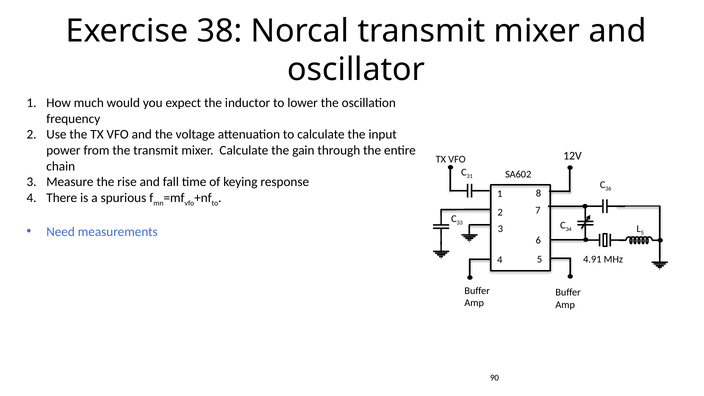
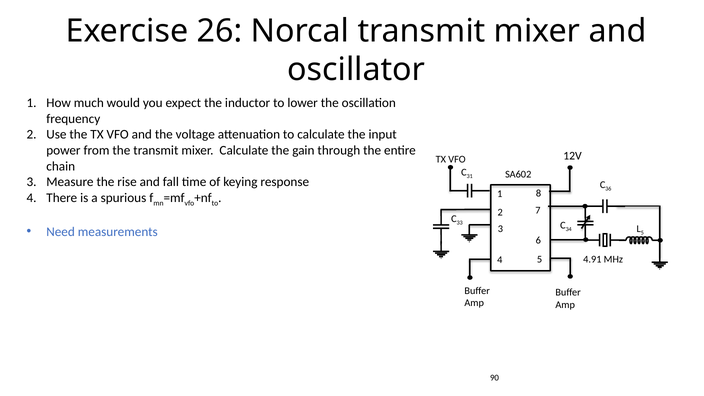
38: 38 -> 26
